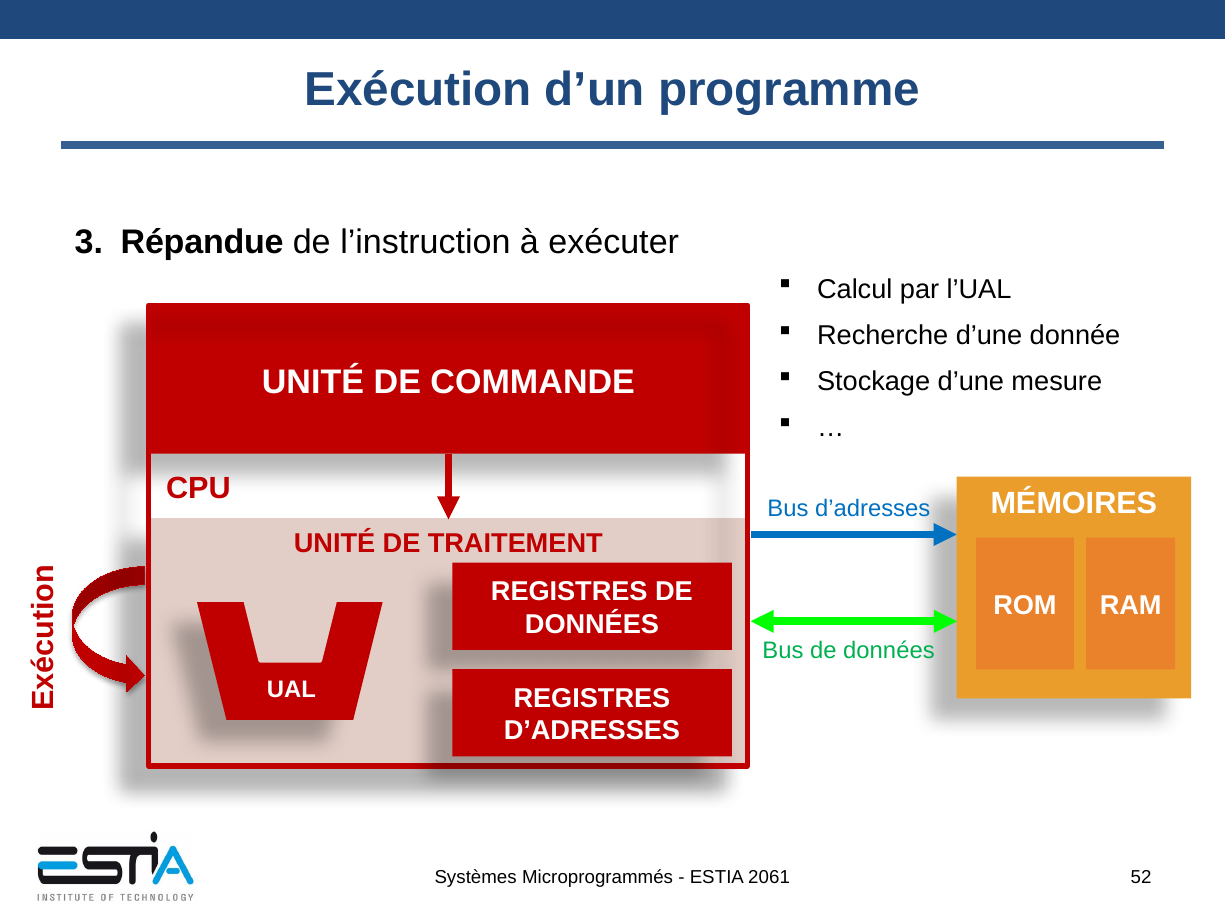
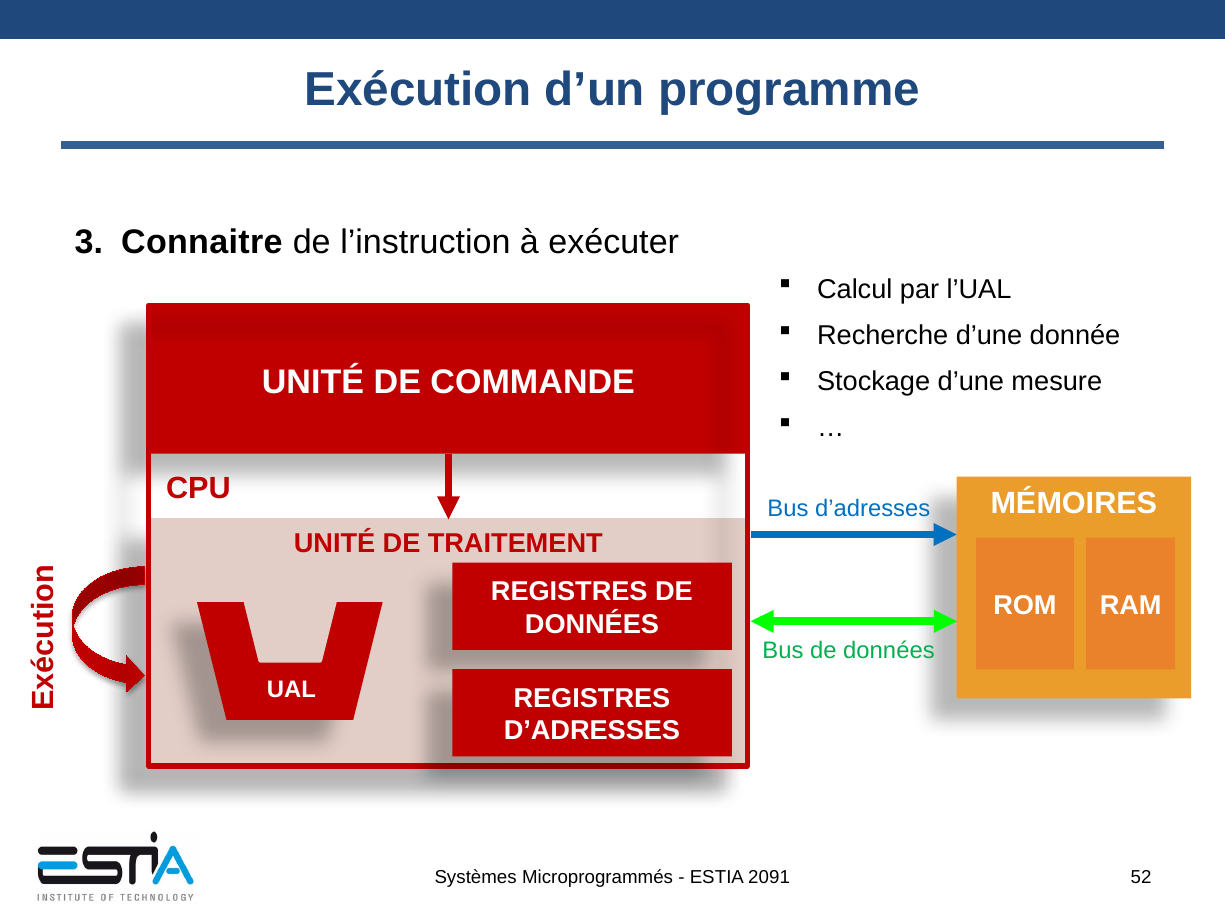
Répandue: Répandue -> Connaitre
2061: 2061 -> 2091
